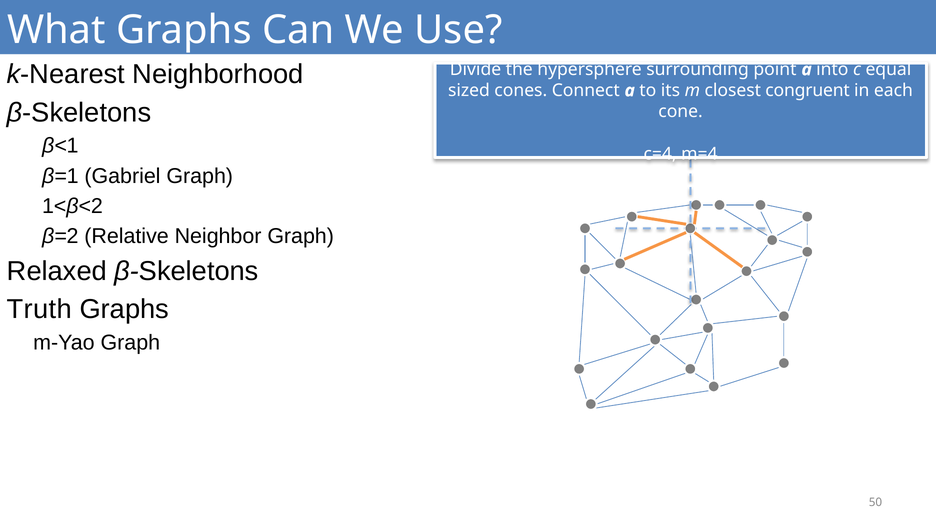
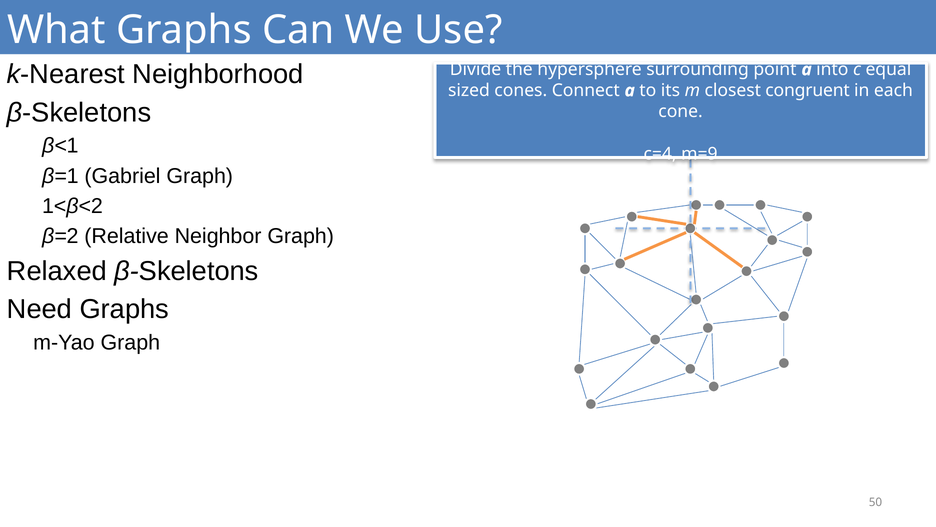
m=4: m=4 -> m=9
Truth: Truth -> Need
